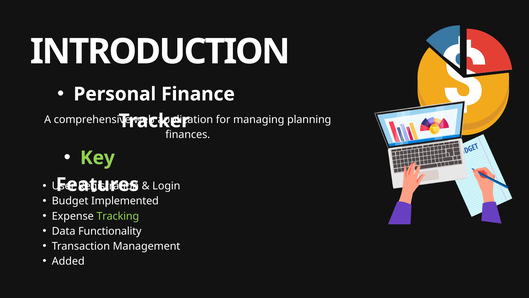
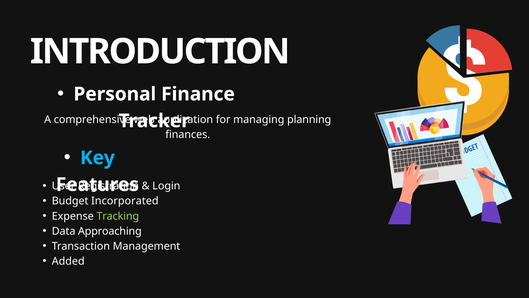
Key colour: light green -> light blue
Implemented: Implemented -> Incorporated
Functionality: Functionality -> Approaching
